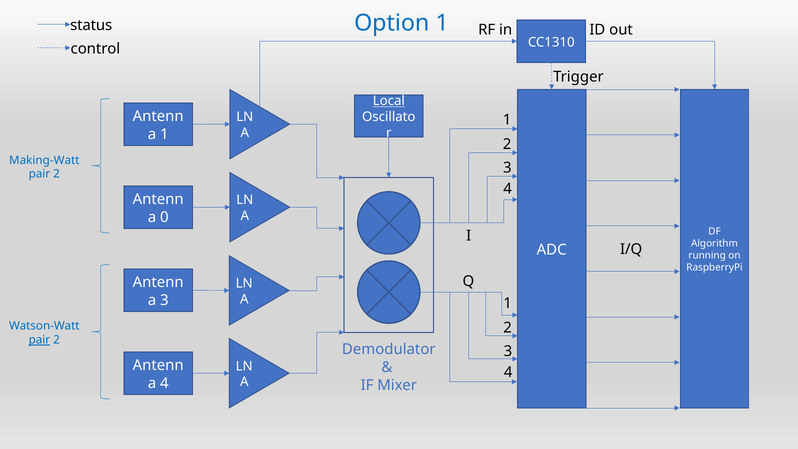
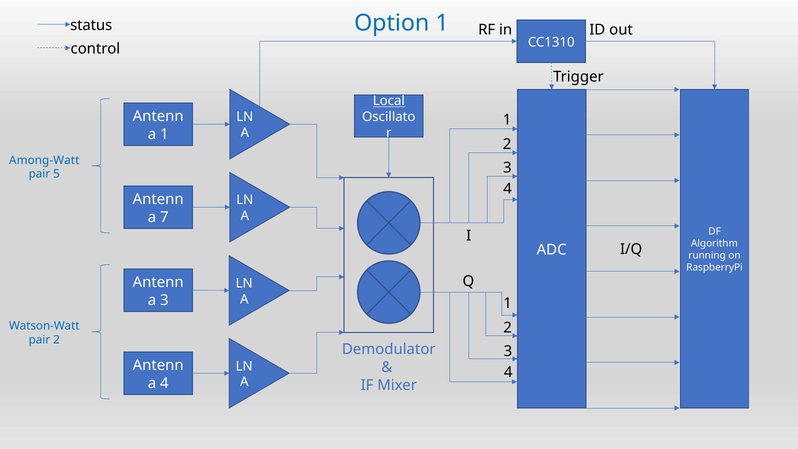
Making-Watt: Making-Watt -> Among-Watt
2 at (57, 174): 2 -> 5
0: 0 -> 7
pair at (39, 340) underline: present -> none
